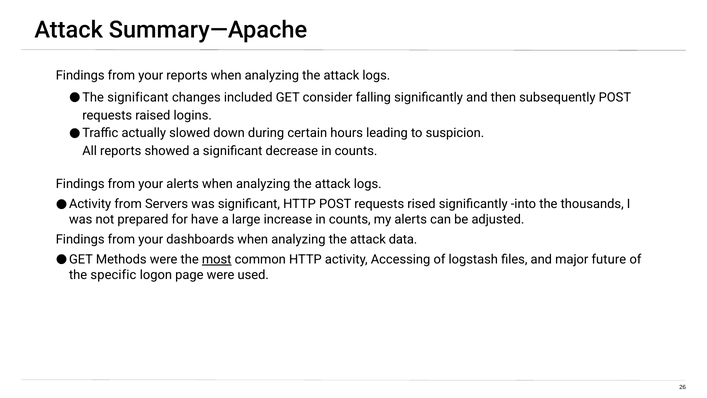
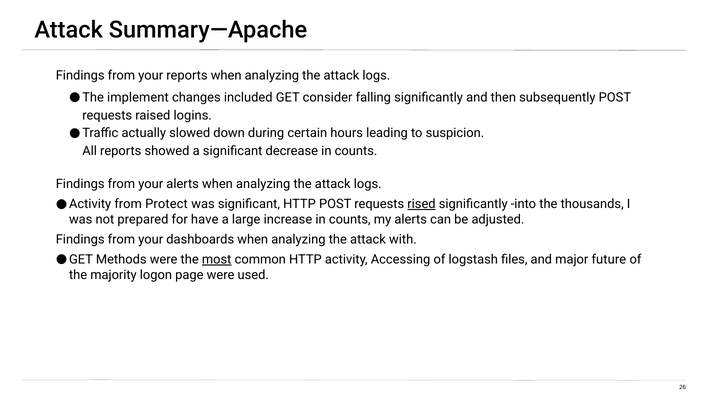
The significant: significant -> implement
Servers: Servers -> Protect
rised underline: none -> present
data: data -> with
specific: specific -> majority
